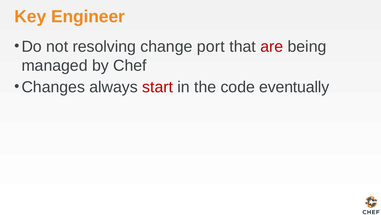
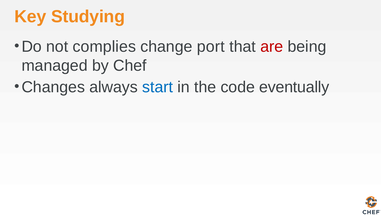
Engineer: Engineer -> Studying
resolving: resolving -> complies
start colour: red -> blue
